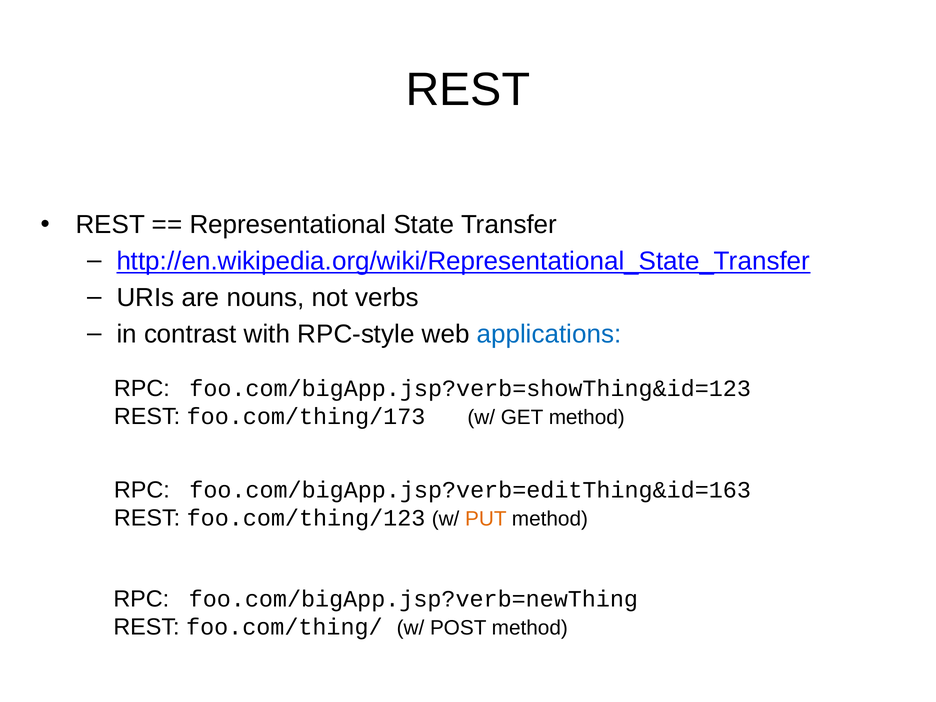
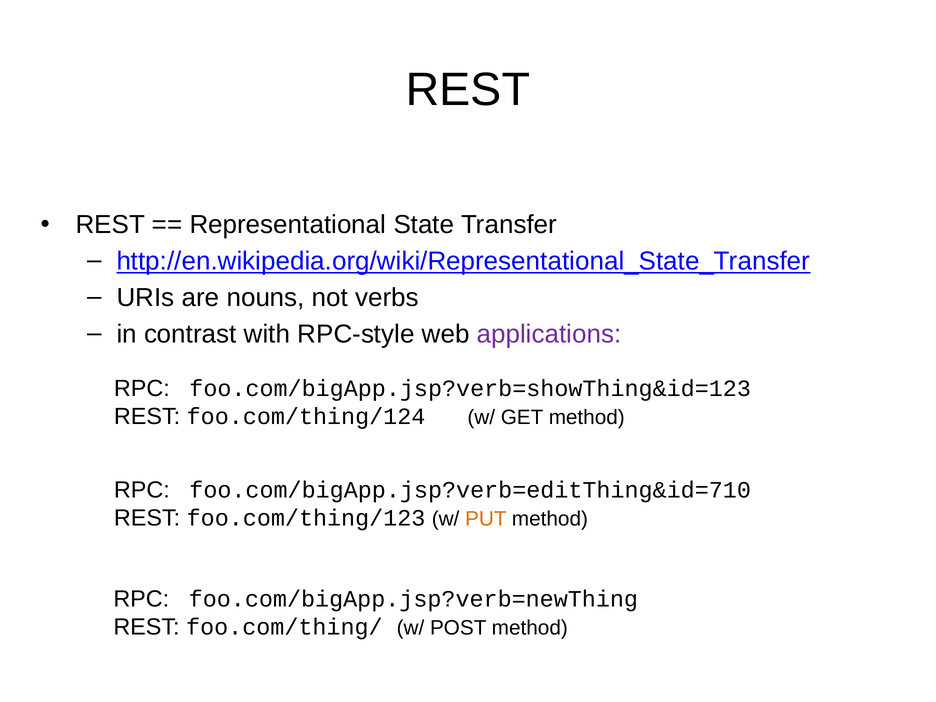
applications colour: blue -> purple
foo.com/thing/173: foo.com/thing/173 -> foo.com/thing/124
foo.com/bigApp.jsp?verb=editThing&id=163: foo.com/bigApp.jsp?verb=editThing&id=163 -> foo.com/bigApp.jsp?verb=editThing&id=710
